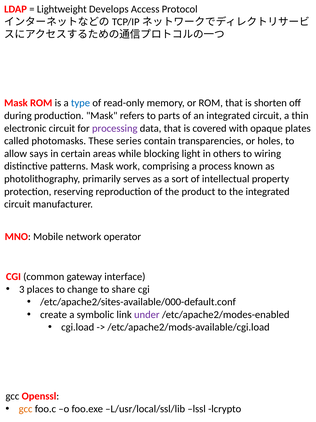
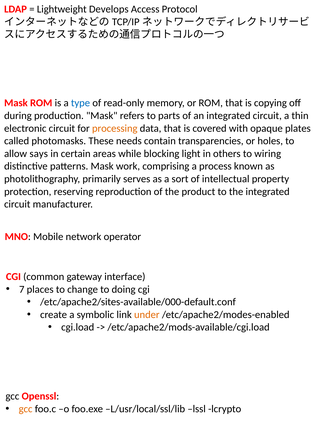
shorten: shorten -> copying
processing colour: purple -> orange
series: series -> needs
3: 3 -> 7
share: share -> doing
under colour: purple -> orange
